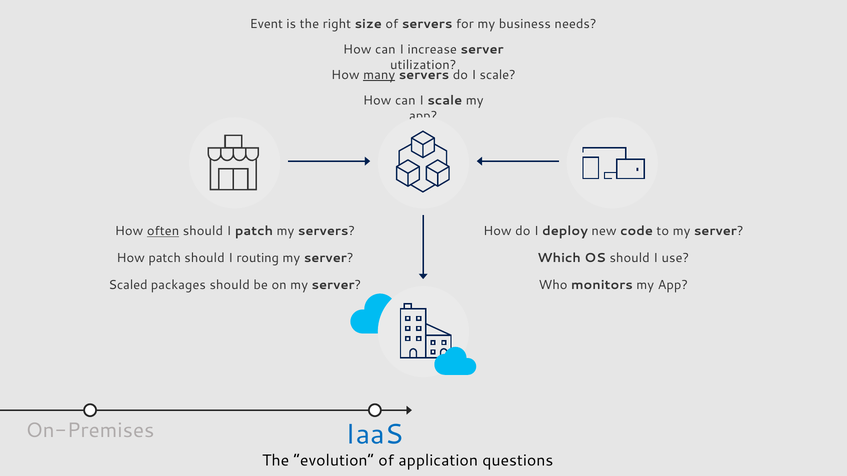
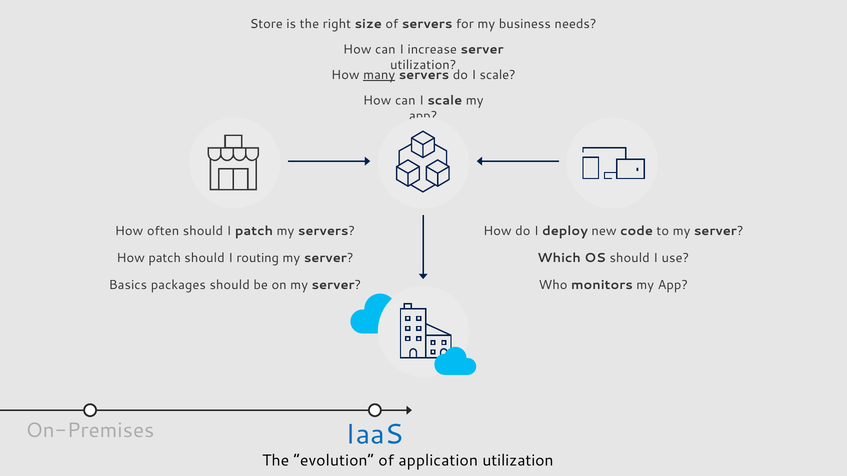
Event: Event -> Store
often underline: present -> none
Scaled: Scaled -> Basics
application questions: questions -> utilization
